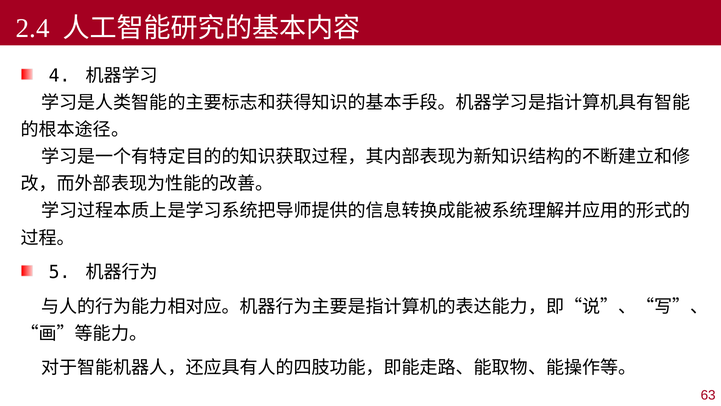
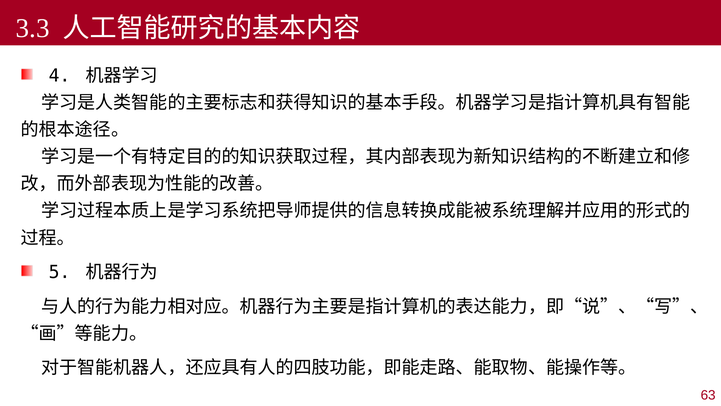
2.4: 2.4 -> 3.3
